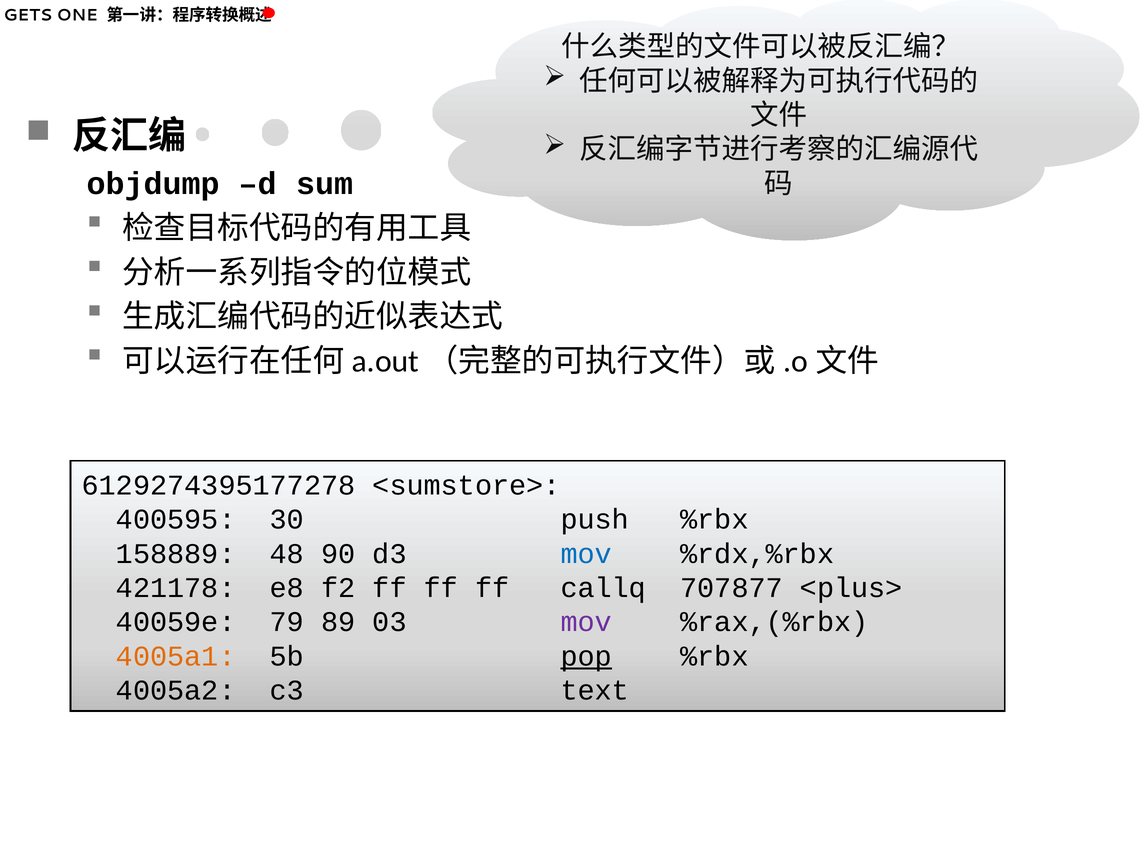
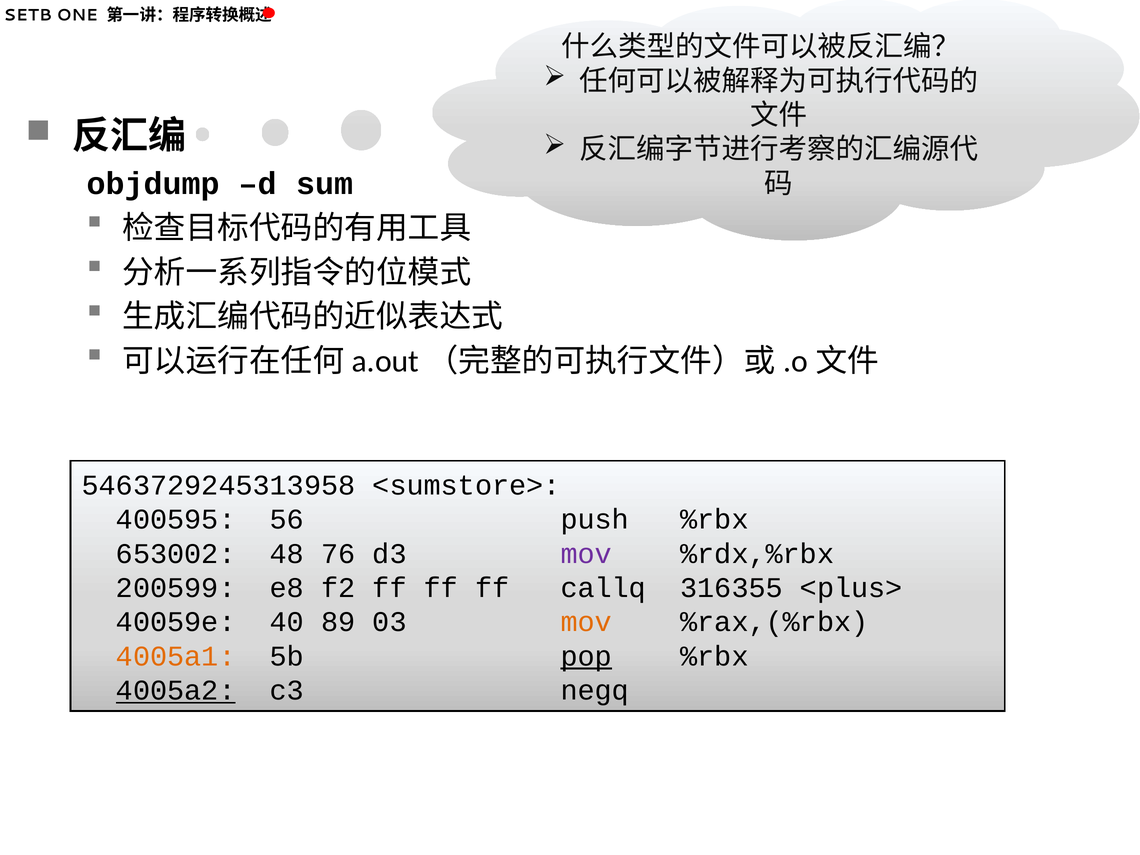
GETS: GETS -> SETB
6129274395177278: 6129274395177278 -> 5463729245313958
30: 30 -> 56
158889: 158889 -> 653002
90: 90 -> 76
mov at (586, 554) colour: blue -> purple
421178: 421178 -> 200599
707877: 707877 -> 316355
79: 79 -> 40
mov at (586, 622) colour: purple -> orange
4005a2 underline: none -> present
text: text -> negq
